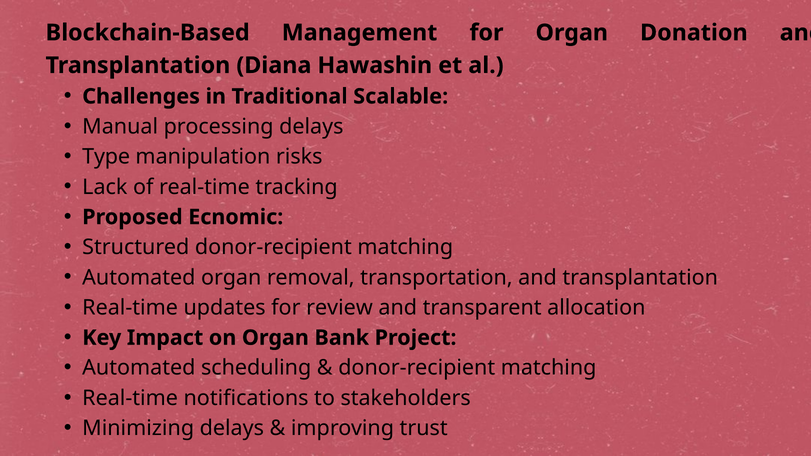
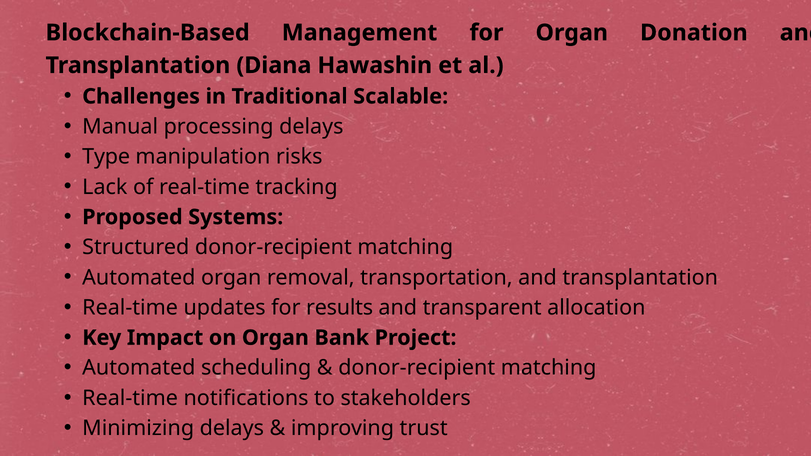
Ecnomic: Ecnomic -> Systems
review: review -> results
